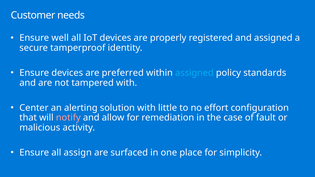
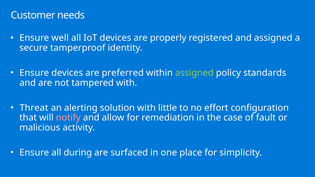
assigned at (194, 73) colour: light blue -> light green
Center: Center -> Threat
assign: assign -> during
